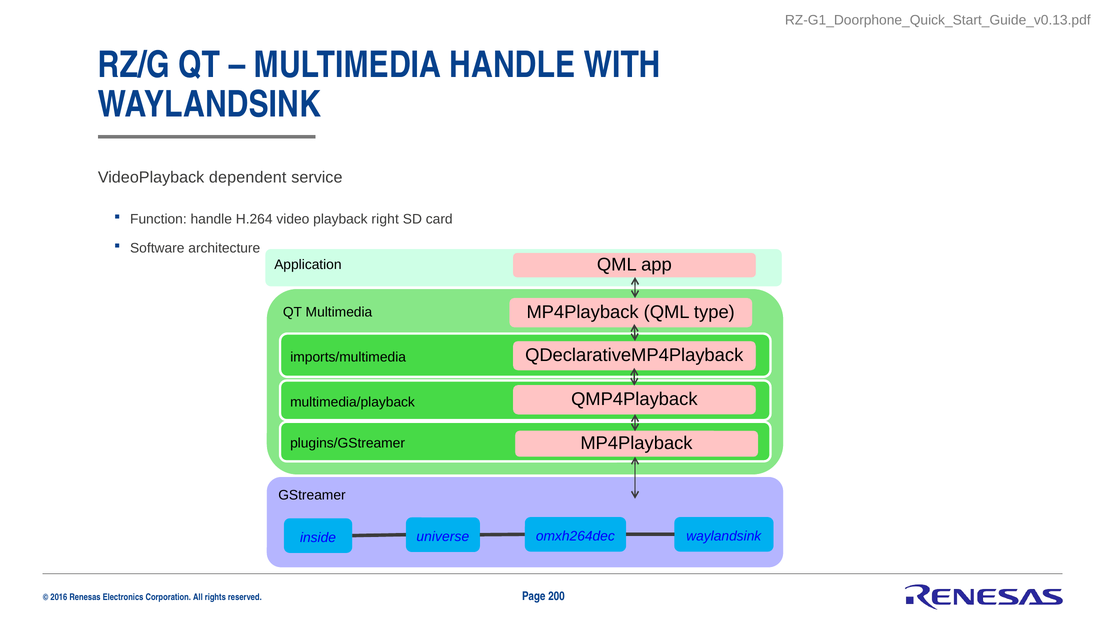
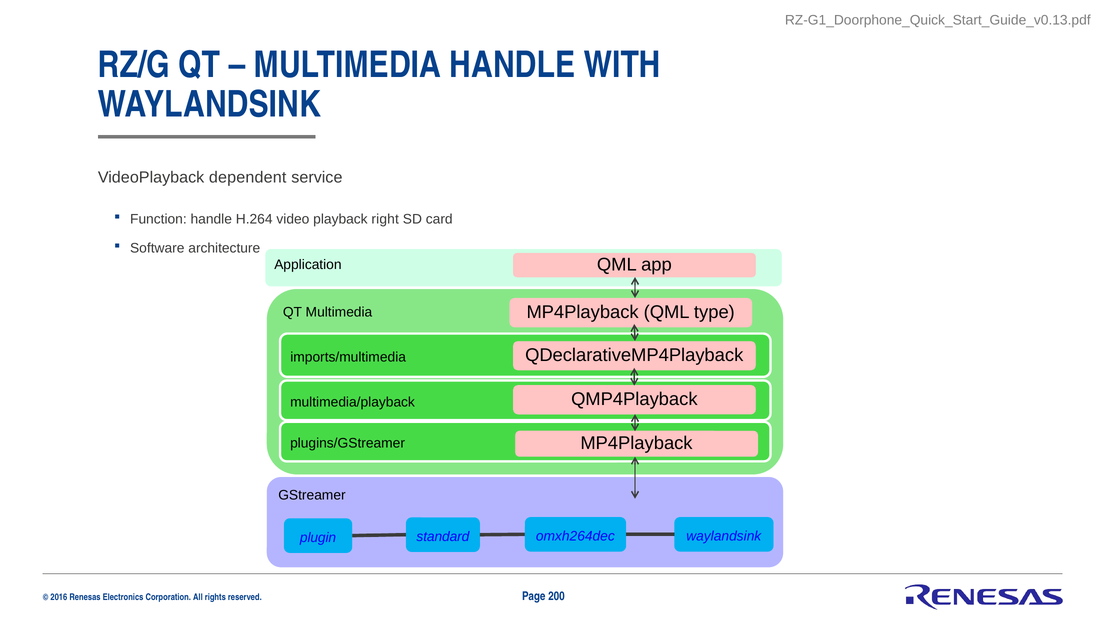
universe: universe -> standard
inside: inside -> plugin
